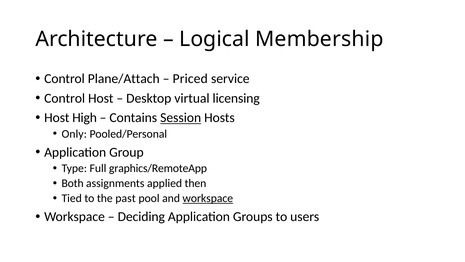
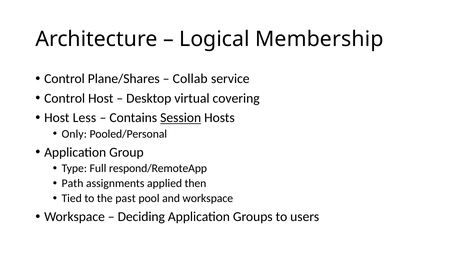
Plane/Attach: Plane/Attach -> Plane/Shares
Priced: Priced -> Collab
licensing: licensing -> covering
High: High -> Less
graphics/RemoteApp: graphics/RemoteApp -> respond/RemoteApp
Both: Both -> Path
workspace at (208, 198) underline: present -> none
